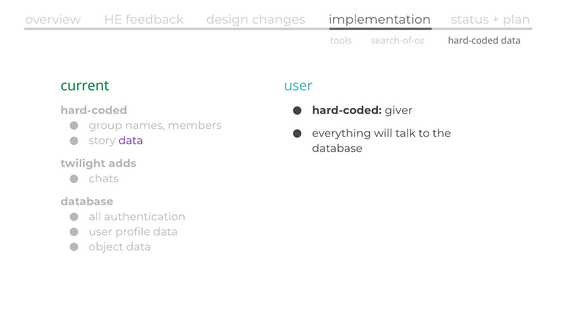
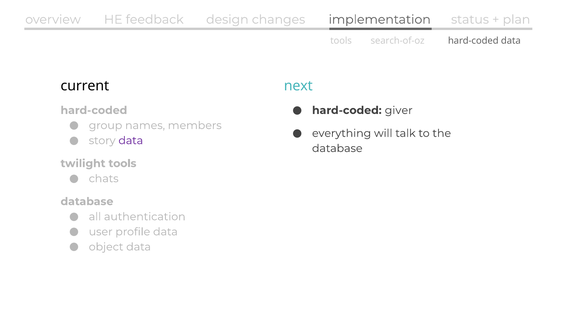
current colour: green -> black
user at (298, 86): user -> next
twilight adds: adds -> tools
